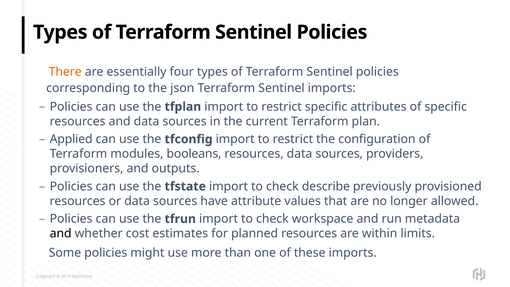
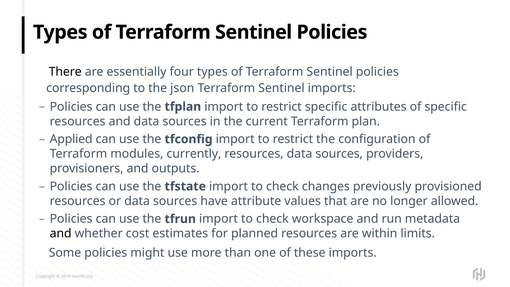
There colour: orange -> black
booleans: booleans -> currently
describe: describe -> changes
